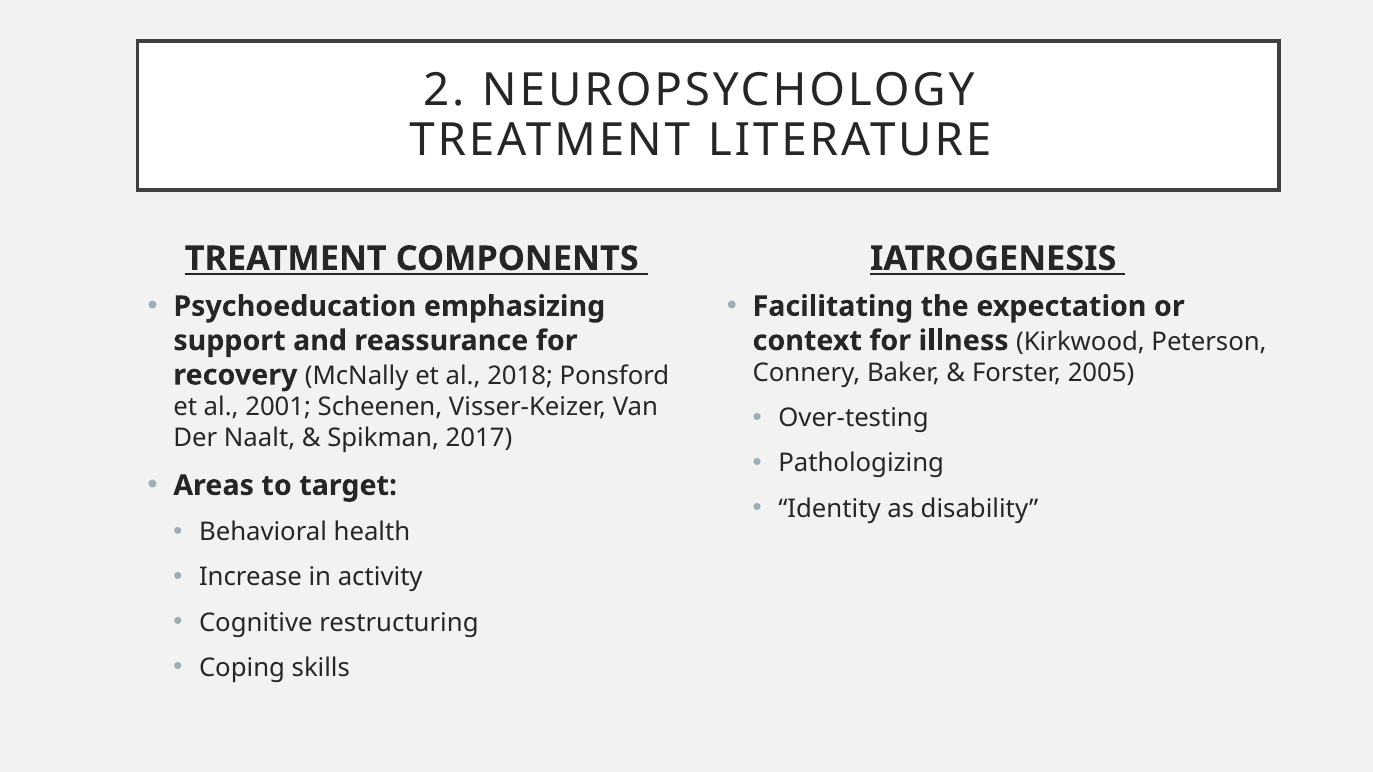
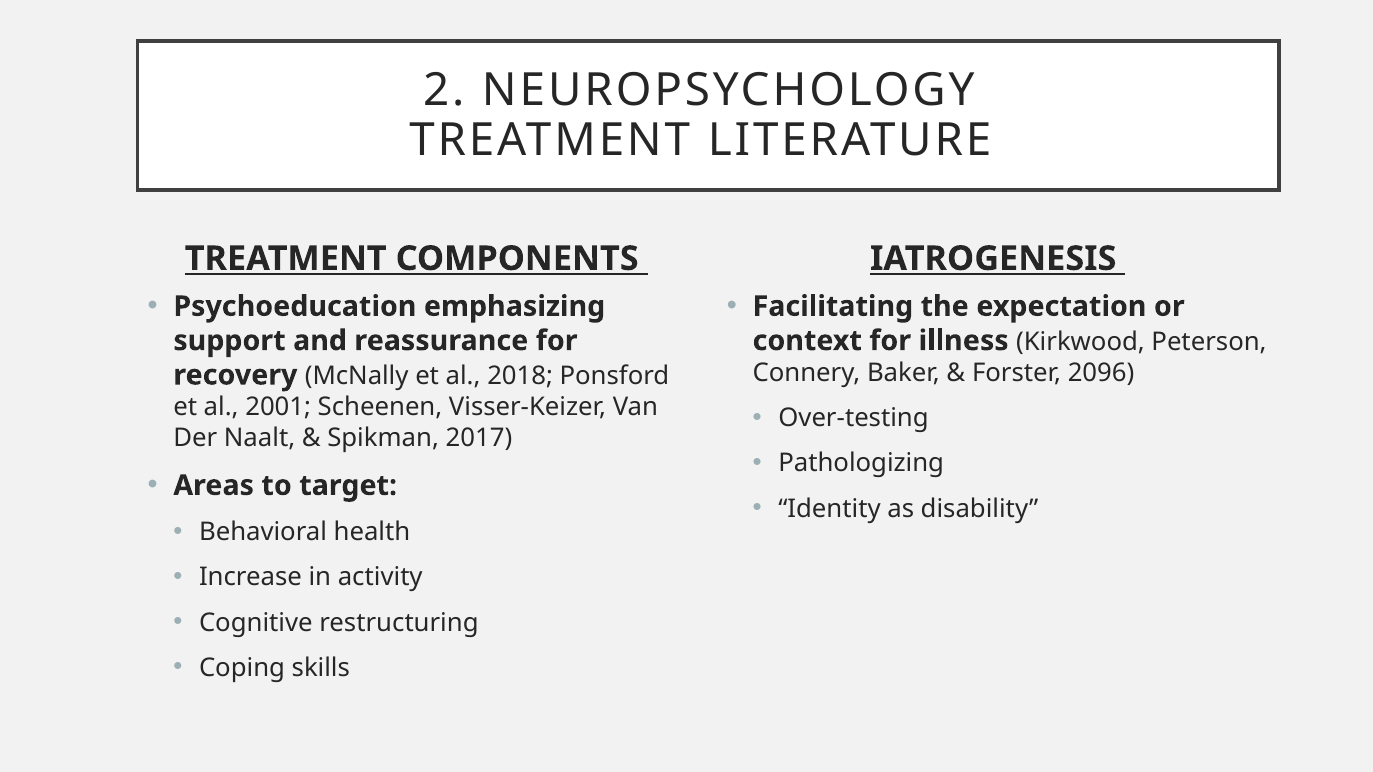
2005: 2005 -> 2096
